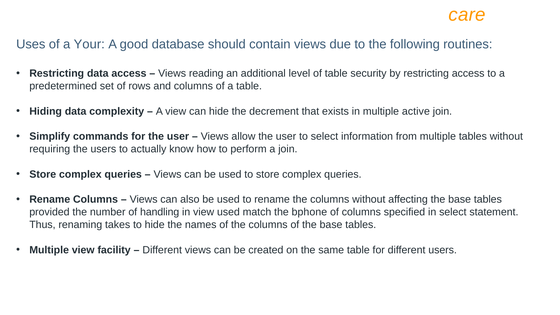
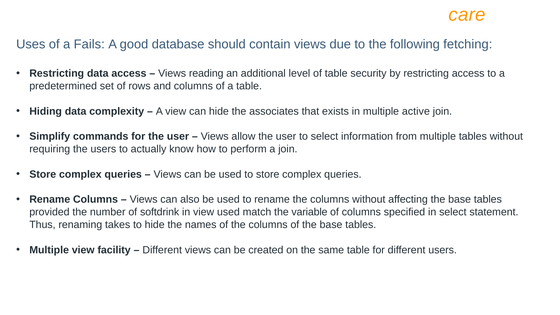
Your: Your -> Fails
routines: routines -> fetching
decrement: decrement -> associates
handling: handling -> softdrink
bphone: bphone -> variable
